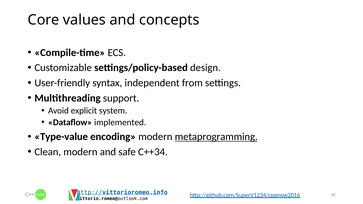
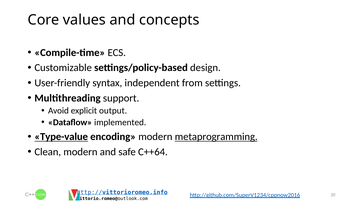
system: system -> output
Type-value underline: none -> present
C++34: C++34 -> C++64
